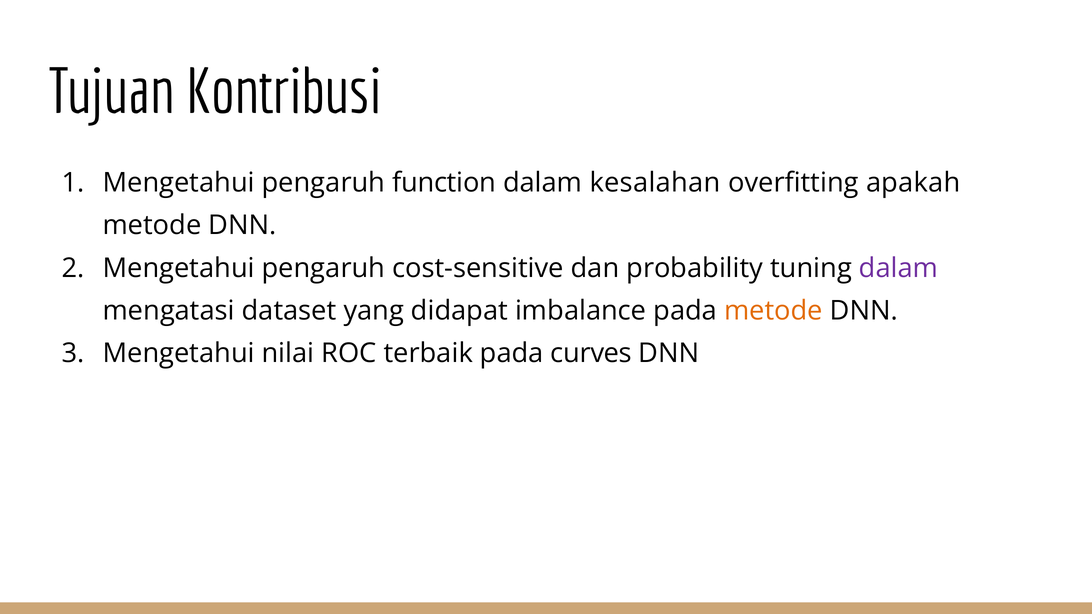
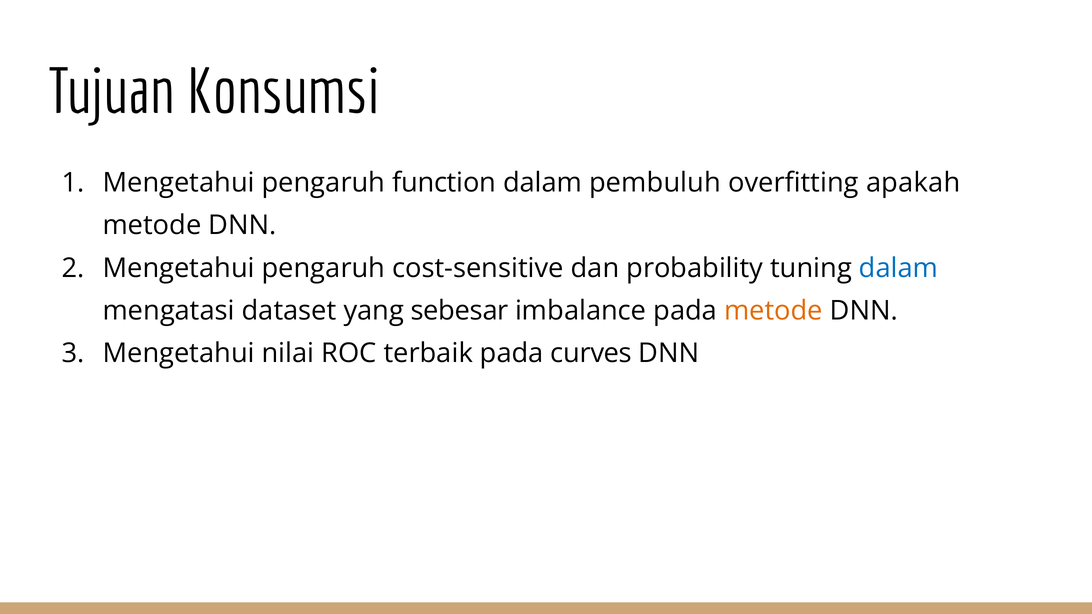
Kontribusi: Kontribusi -> Konsumsi
kesalahan: kesalahan -> pembuluh
dalam at (898, 268) colour: purple -> blue
didapat: didapat -> sebesar
